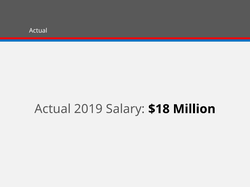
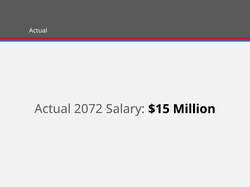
2019: 2019 -> 2072
$18: $18 -> $15
